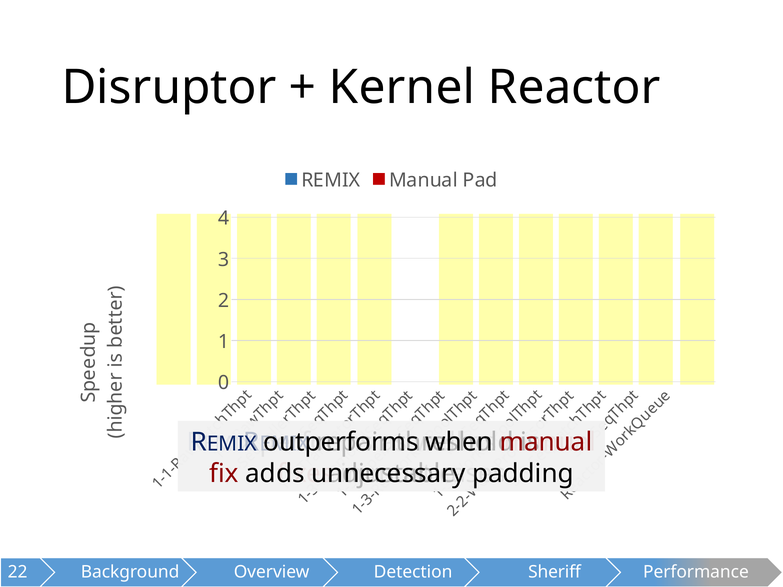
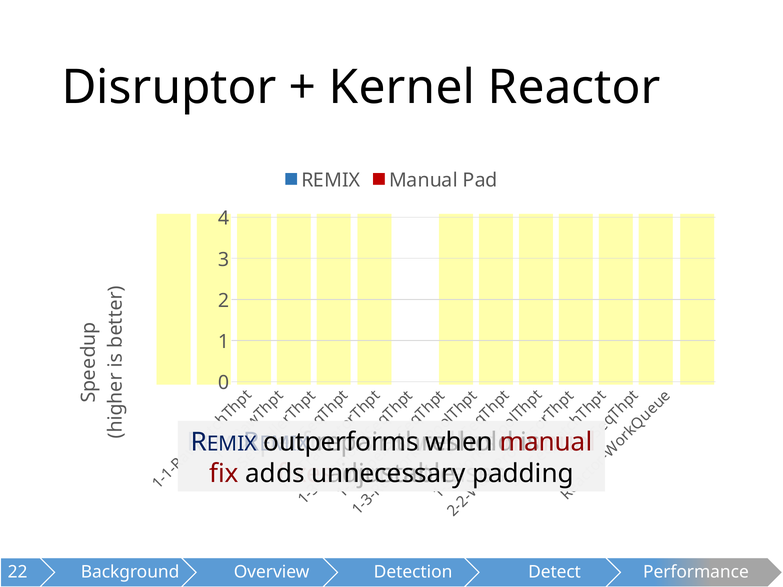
Sheriff: Sheriff -> Detect
